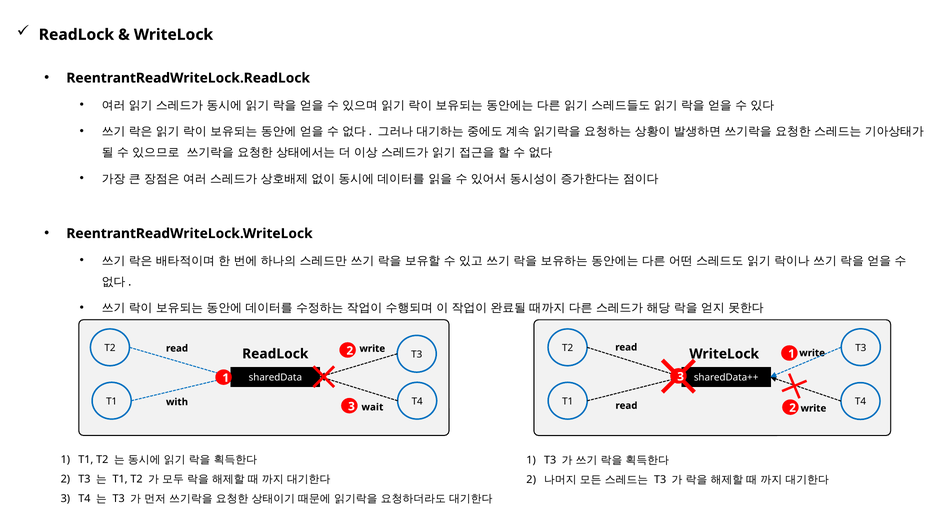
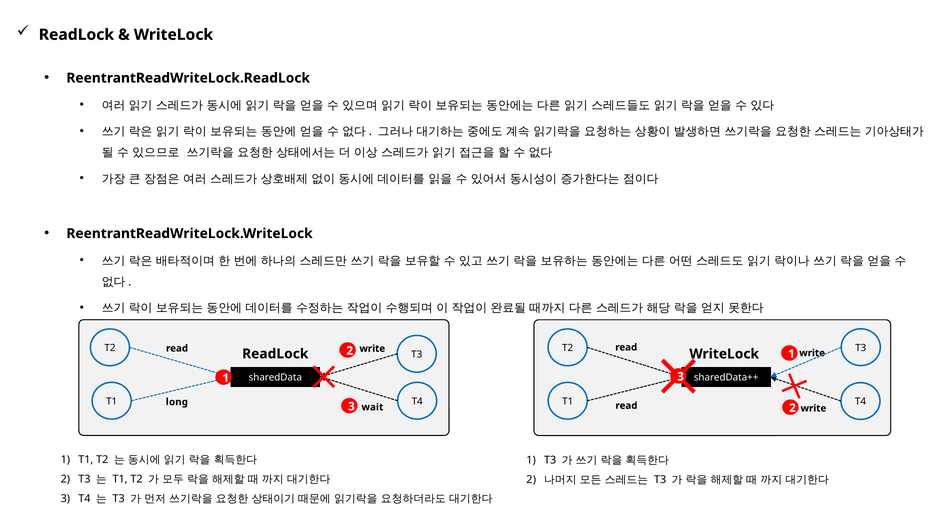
with: with -> long
